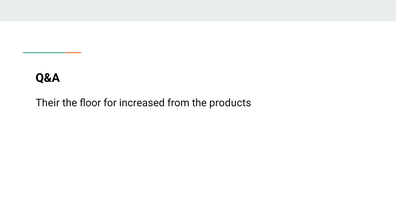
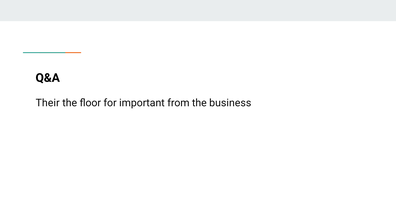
increased: increased -> important
products: products -> business
